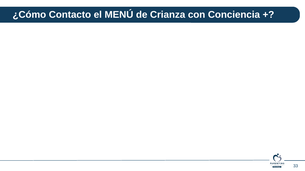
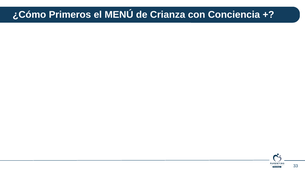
Contacto: Contacto -> Primeros
